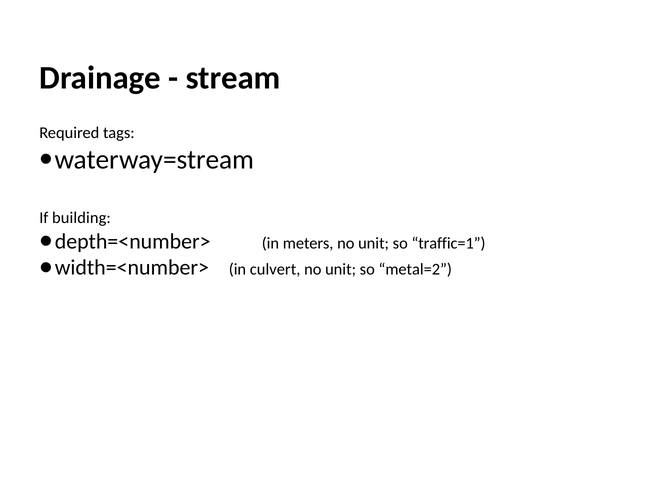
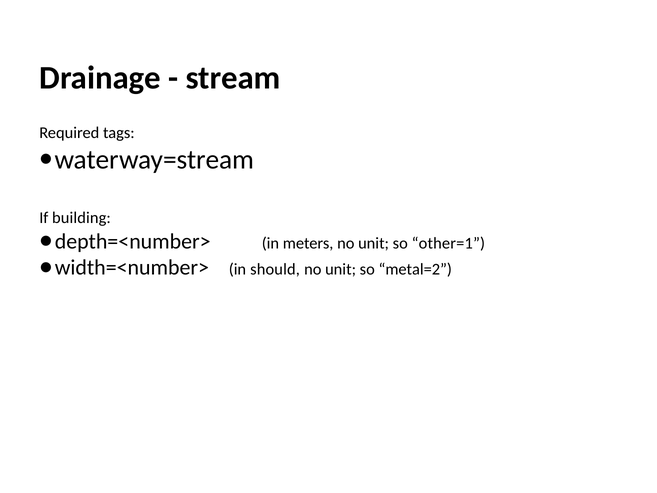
traffic=1: traffic=1 -> other=1
culvert: culvert -> should
